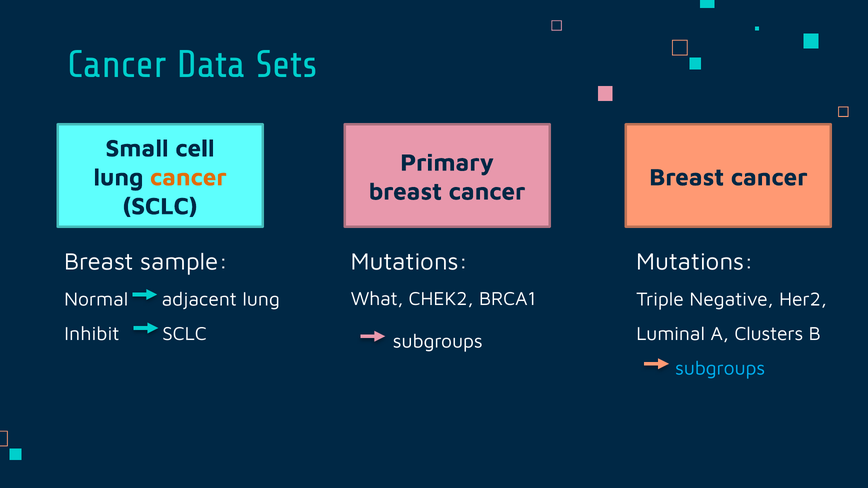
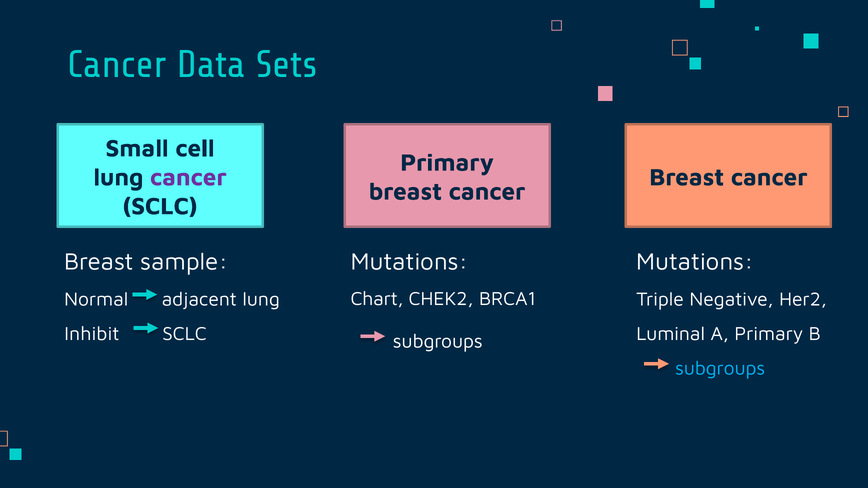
cancer at (188, 177) colour: orange -> purple
What: What -> Chart
A Clusters: Clusters -> Primary
